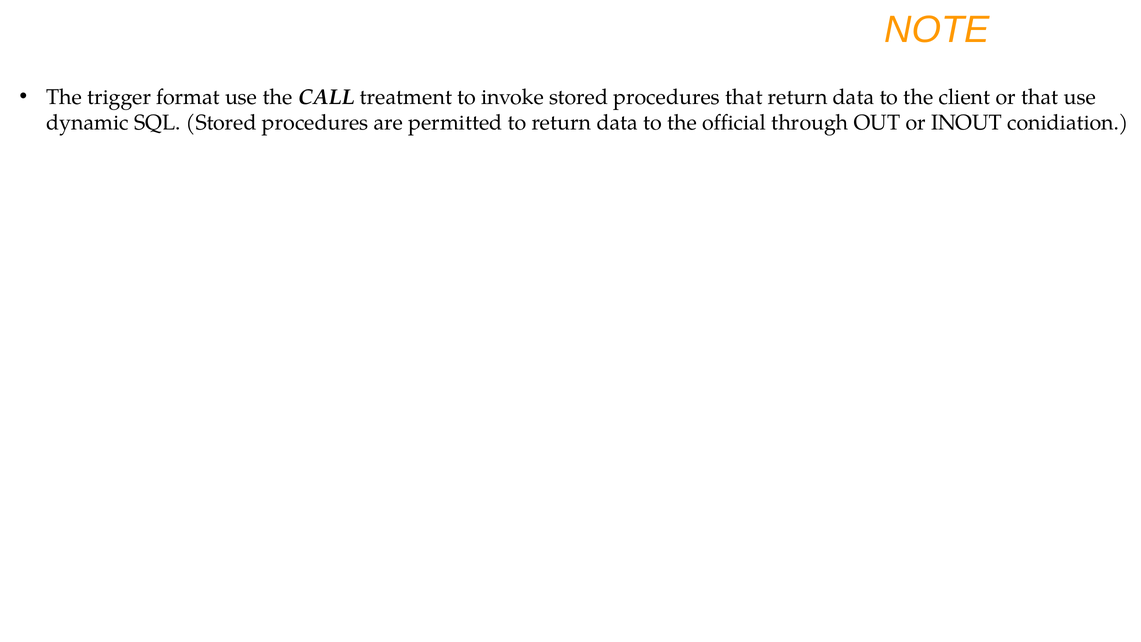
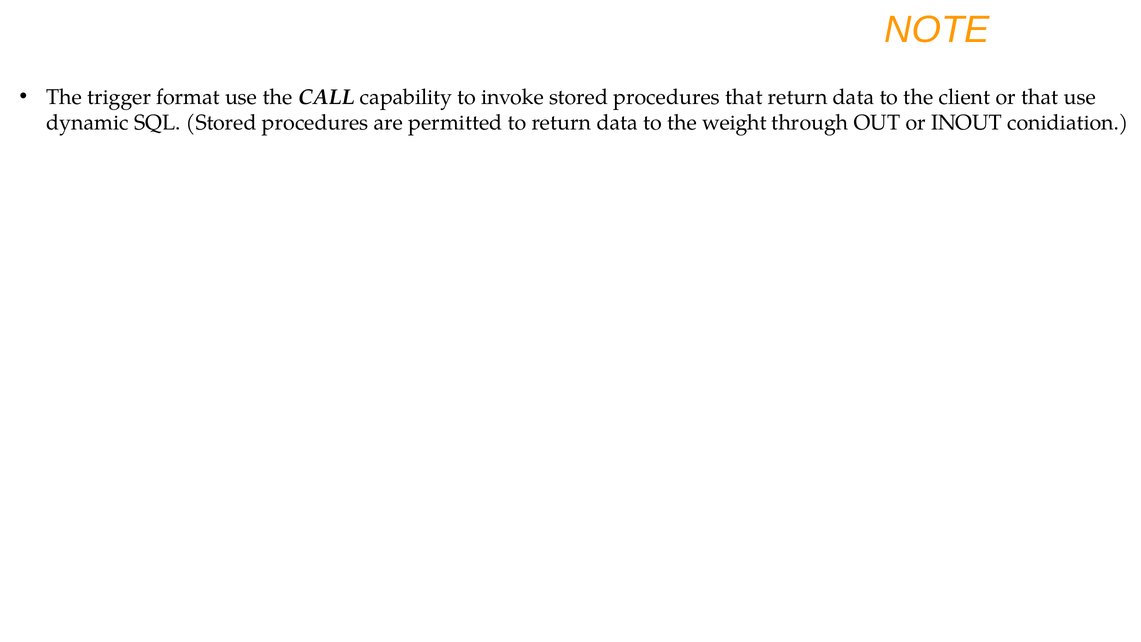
treatment: treatment -> capability
official: official -> weight
